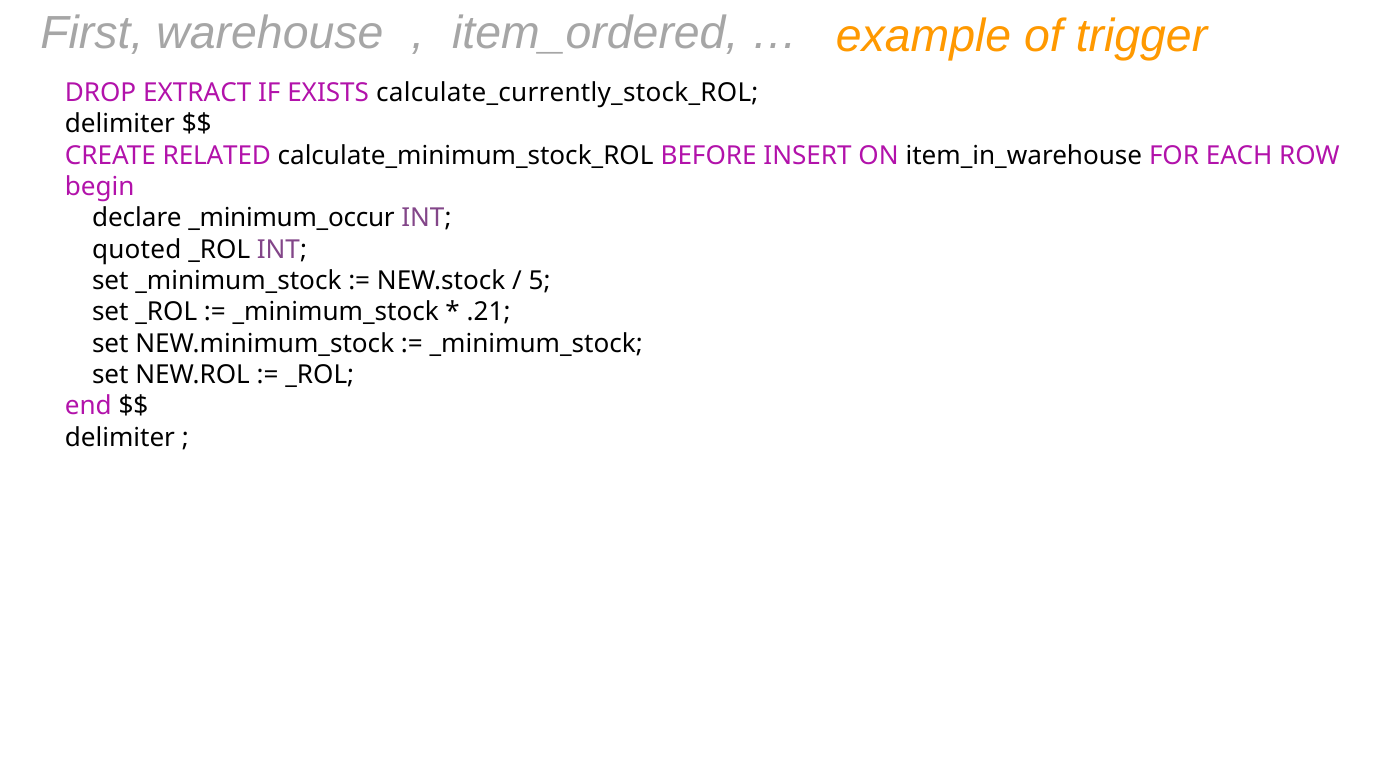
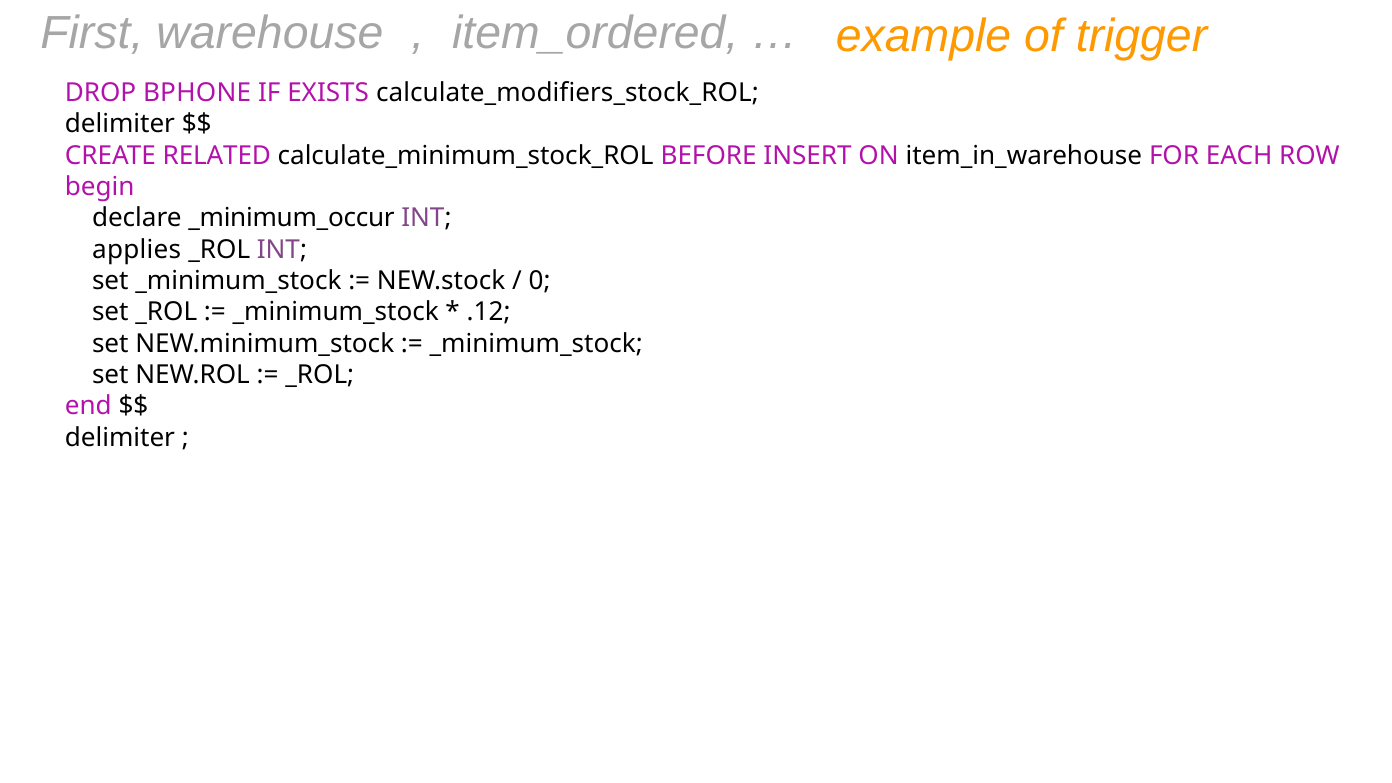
EXTRACT: EXTRACT -> BPHONE
calculate_currently_stock_ROL: calculate_currently_stock_ROL -> calculate_modifiers_stock_ROL
quoted: quoted -> applies
5: 5 -> 0
.21: .21 -> .12
